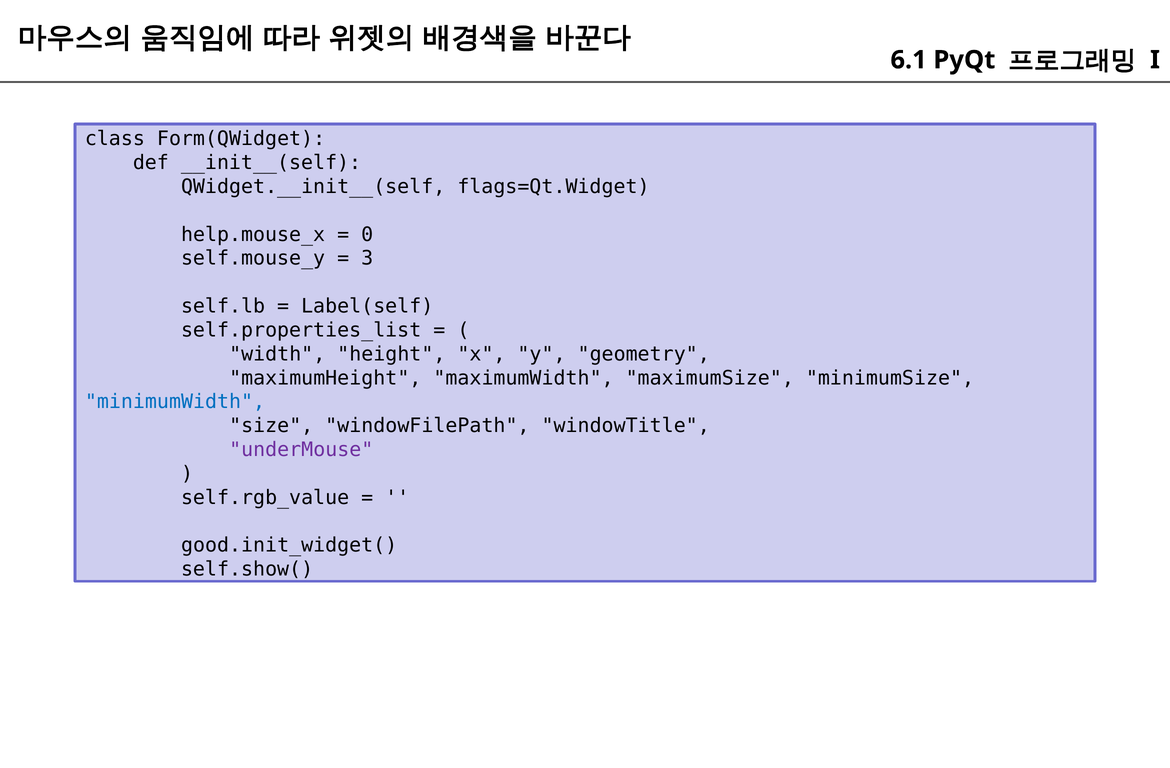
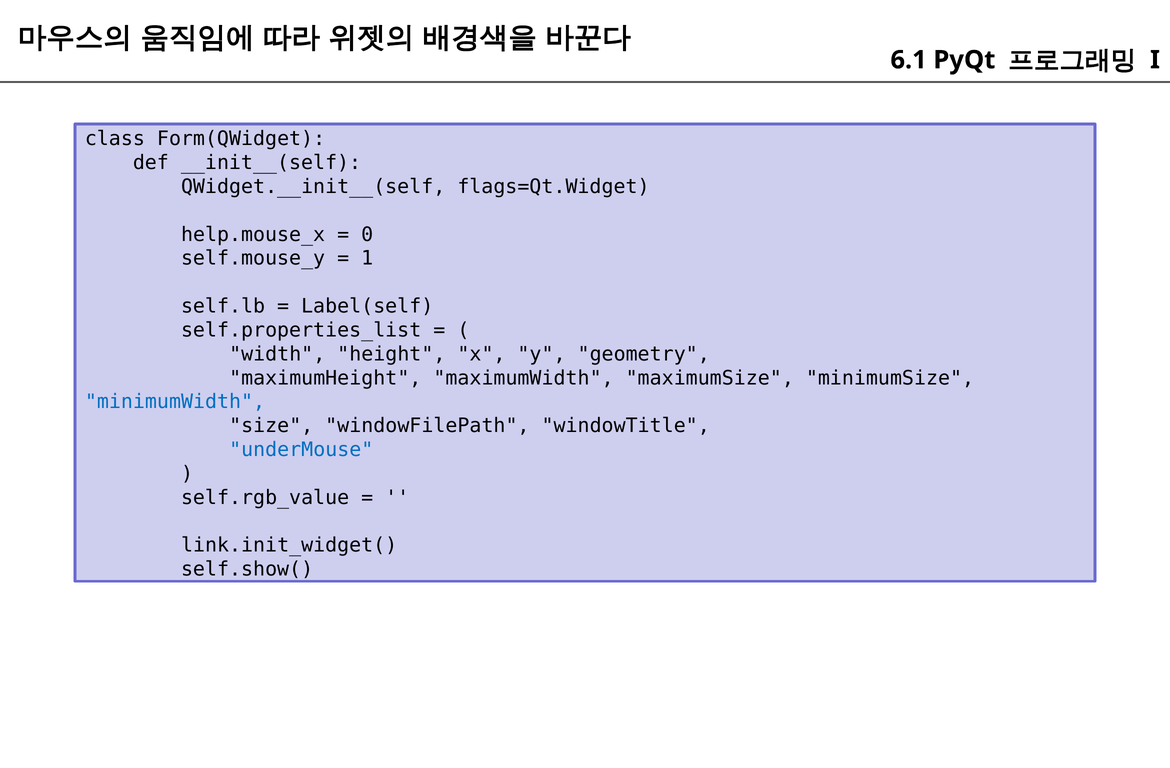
3: 3 -> 1
underMouse colour: purple -> blue
good.init_widget(: good.init_widget( -> link.init_widget(
